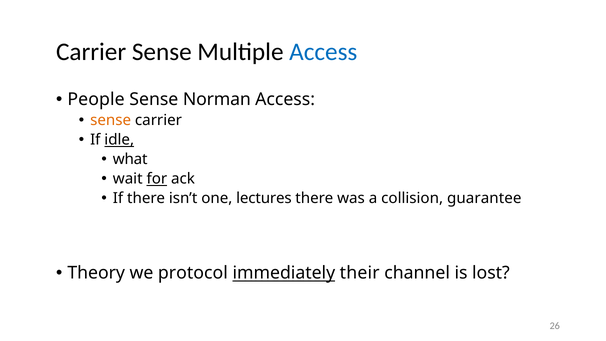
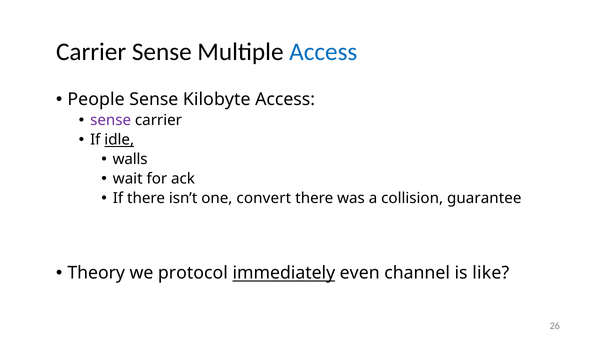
Norman: Norman -> Kilobyte
sense at (111, 120) colour: orange -> purple
what: what -> walls
for underline: present -> none
lectures: lectures -> convert
their: their -> even
lost: lost -> like
